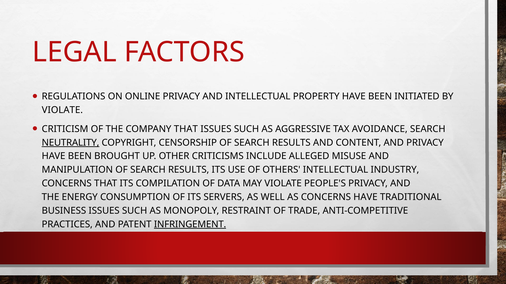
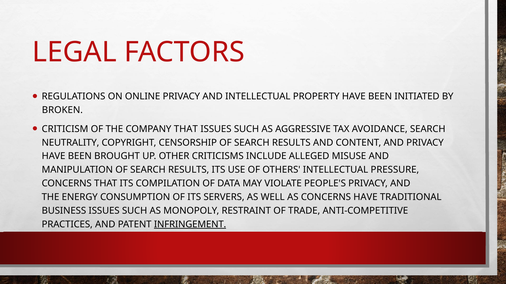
VIOLATE at (62, 110): VIOLATE -> BROKEN
NEUTRALITY underline: present -> none
INDUSTRY: INDUSTRY -> PRESSURE
